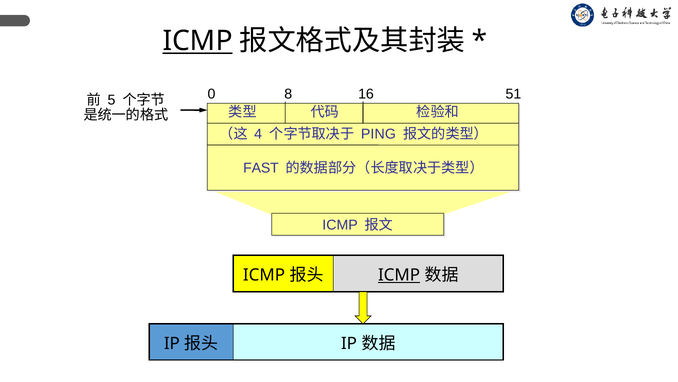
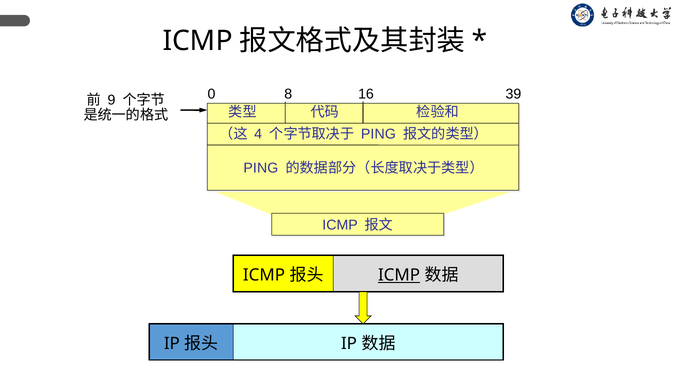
ICMP at (198, 41) underline: present -> none
51: 51 -> 39
5: 5 -> 9
FAST at (261, 168): FAST -> PING
